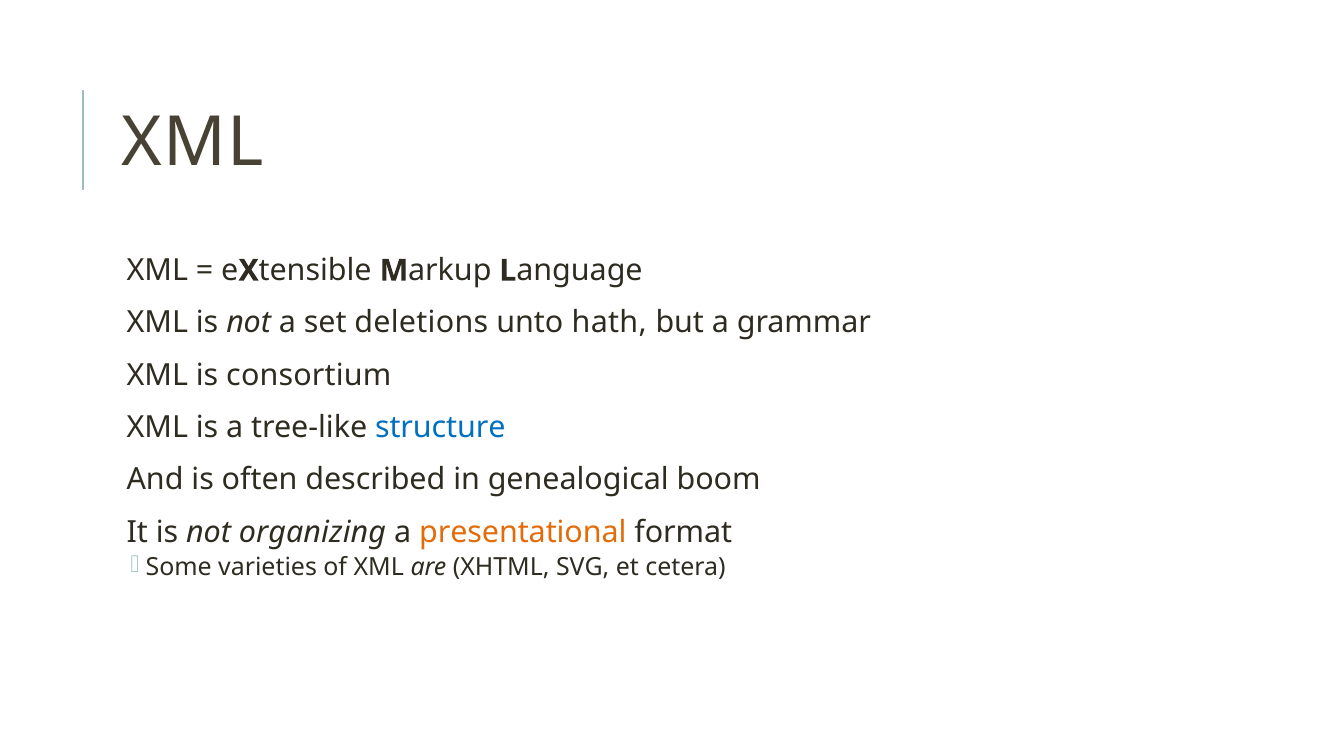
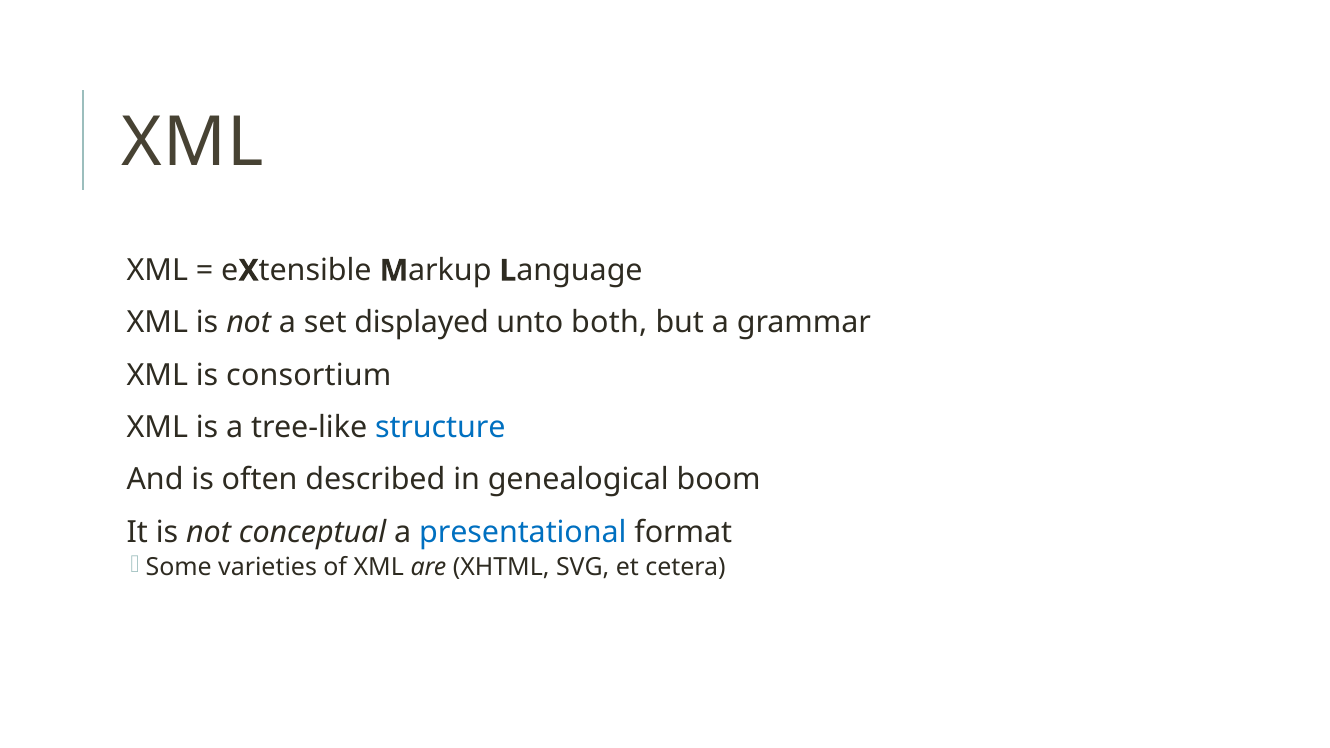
deletions: deletions -> displayed
hath: hath -> both
organizing: organizing -> conceptual
presentational colour: orange -> blue
